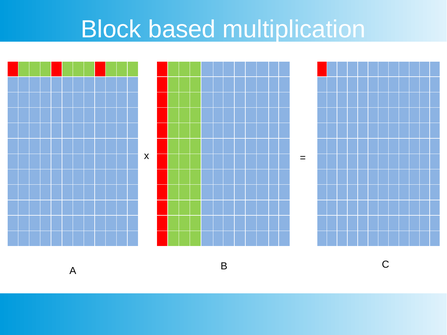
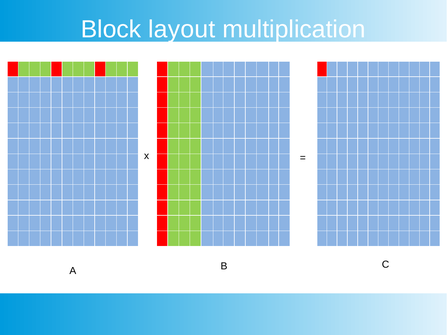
based: based -> layout
